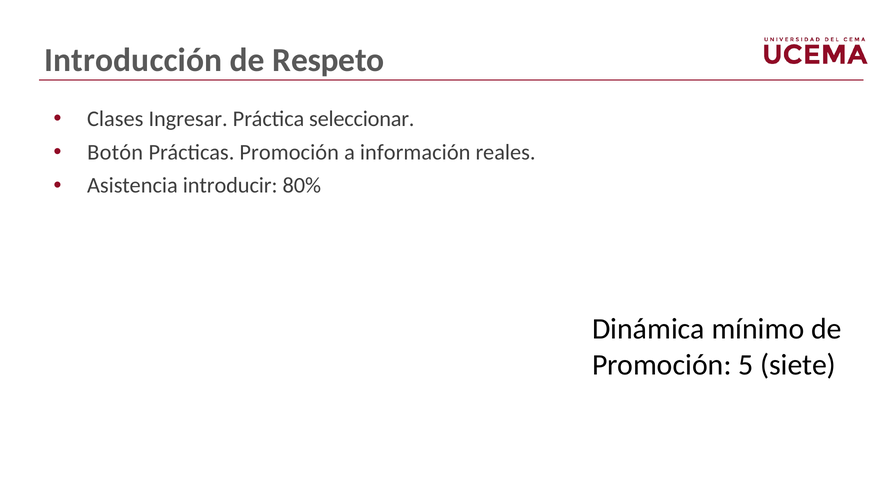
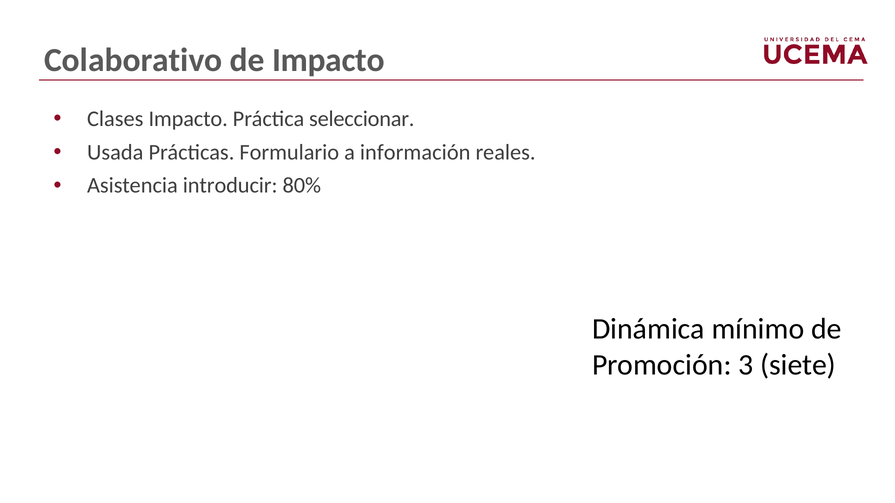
Introducción: Introducción -> Colaborativo
de Respeto: Respeto -> Impacto
Clases Ingresar: Ingresar -> Impacto
Botón: Botón -> Usada
Prácticas Promoción: Promoción -> Formulario
5: 5 -> 3
